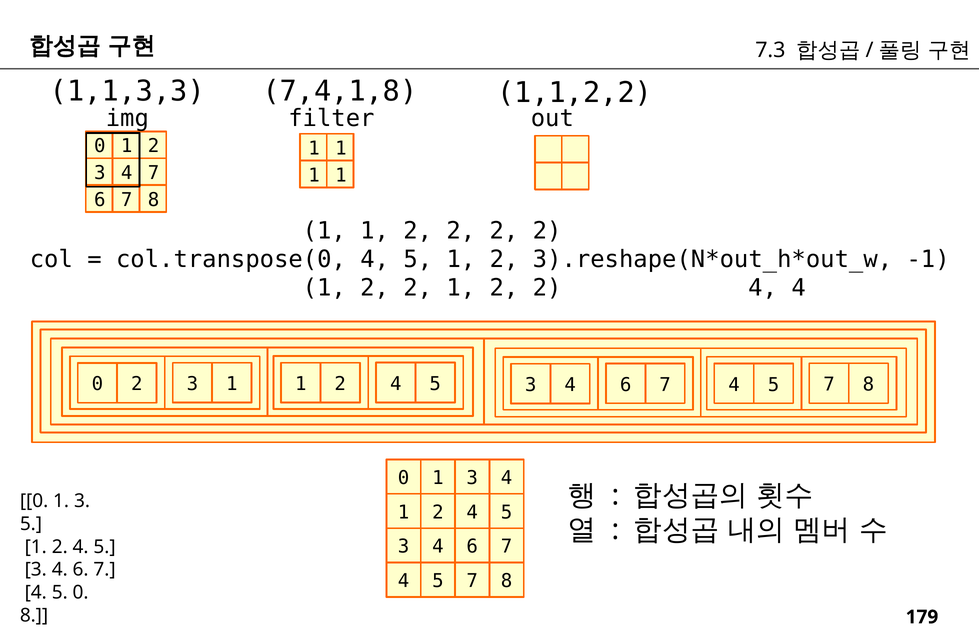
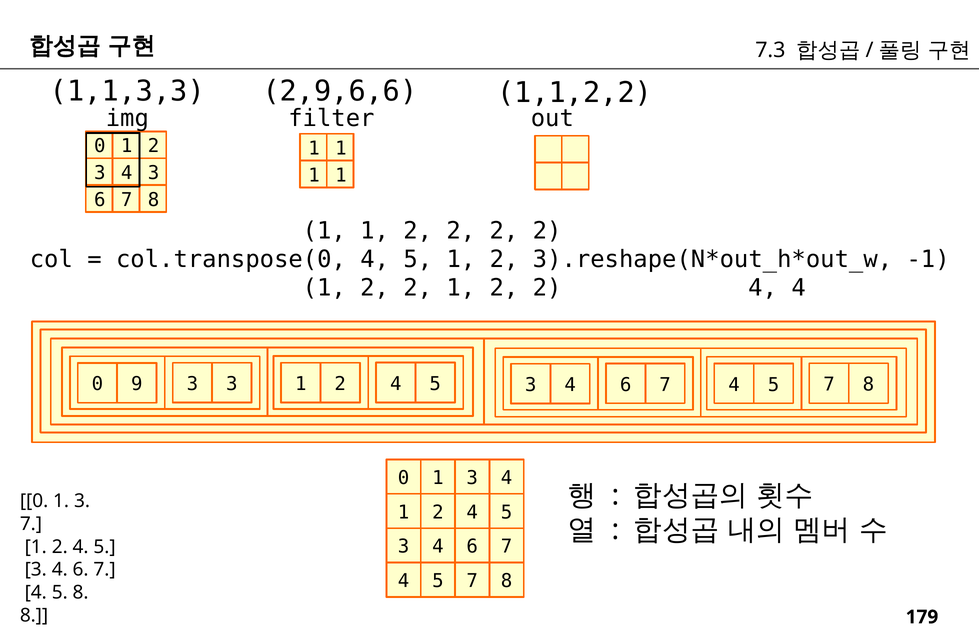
7,4,1,8: 7,4,1,8 -> 2,9,6,6
4 7: 7 -> 3
0 2: 2 -> 9
3 1: 1 -> 3
5 at (31, 524): 5 -> 7
5 0: 0 -> 8
